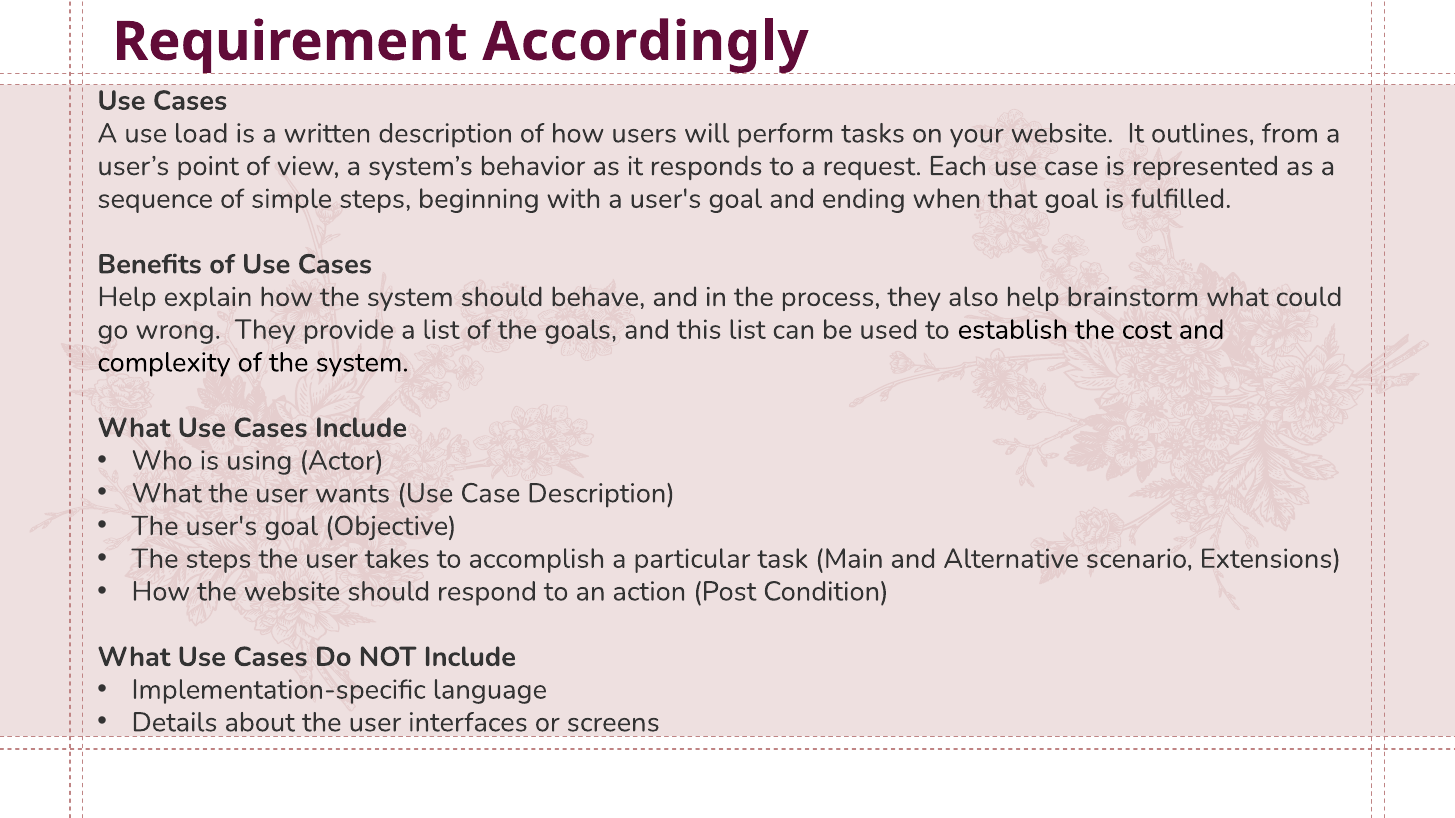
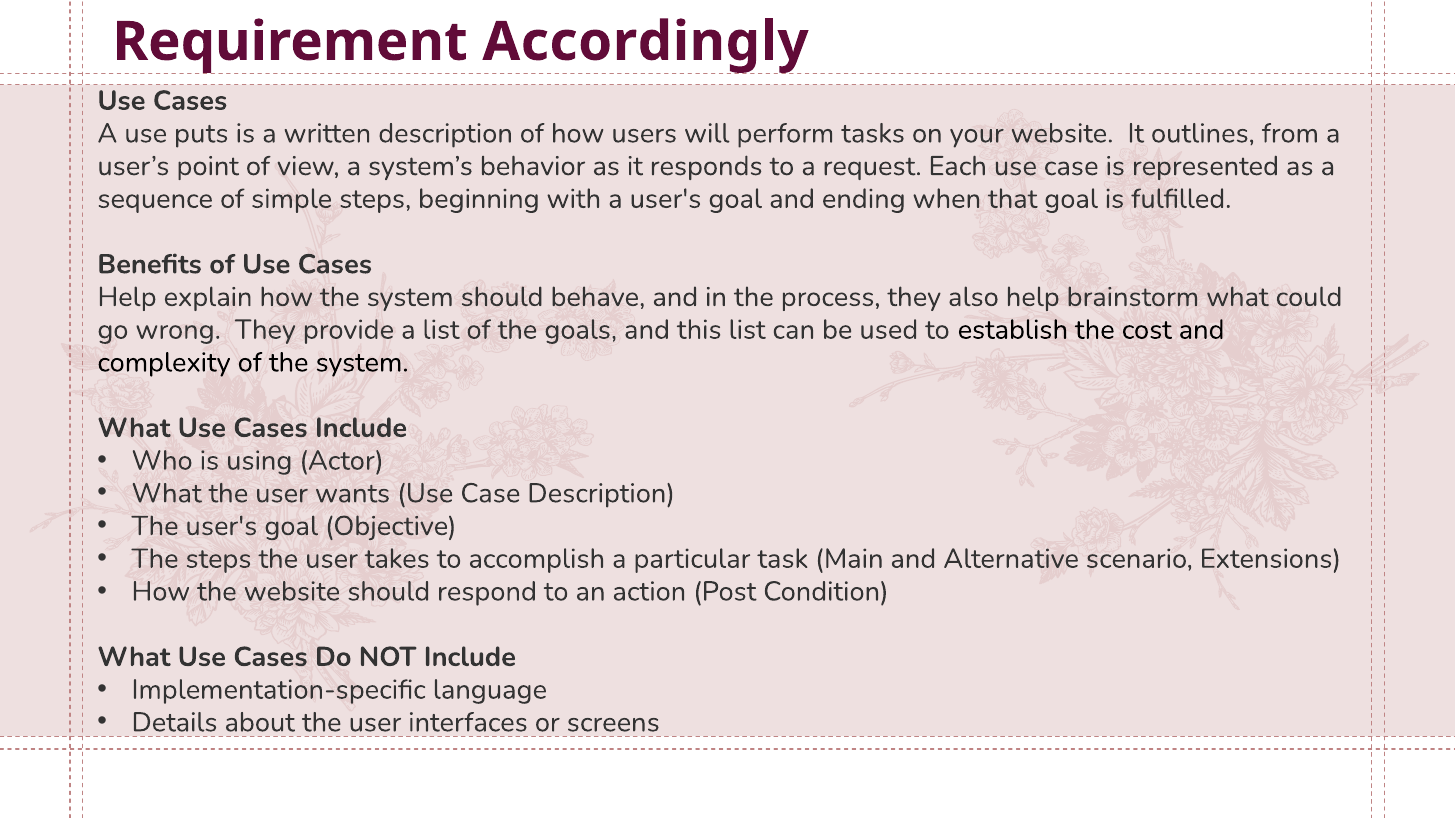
load: load -> puts
